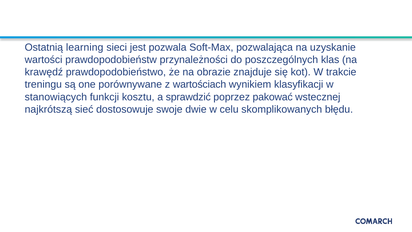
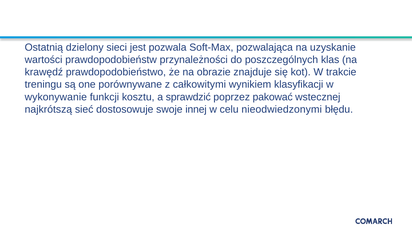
learning: learning -> dzielony
wartościach: wartościach -> całkowitymi
stanowiących: stanowiących -> wykonywanie
dwie: dwie -> innej
skomplikowanych: skomplikowanych -> nieodwiedzonymi
